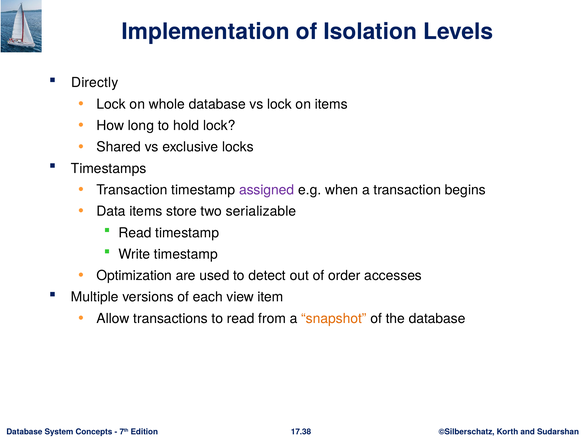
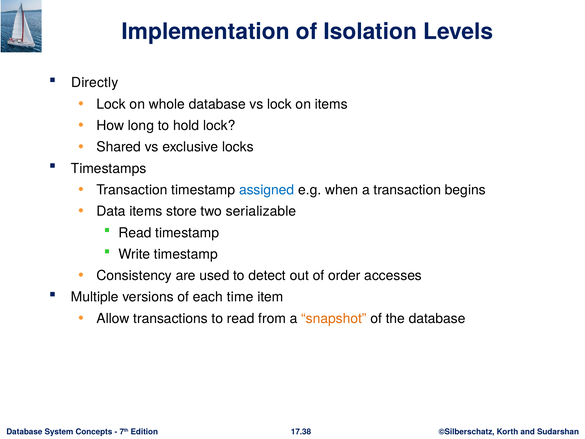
assigned colour: purple -> blue
Optimization: Optimization -> Consistency
view: view -> time
